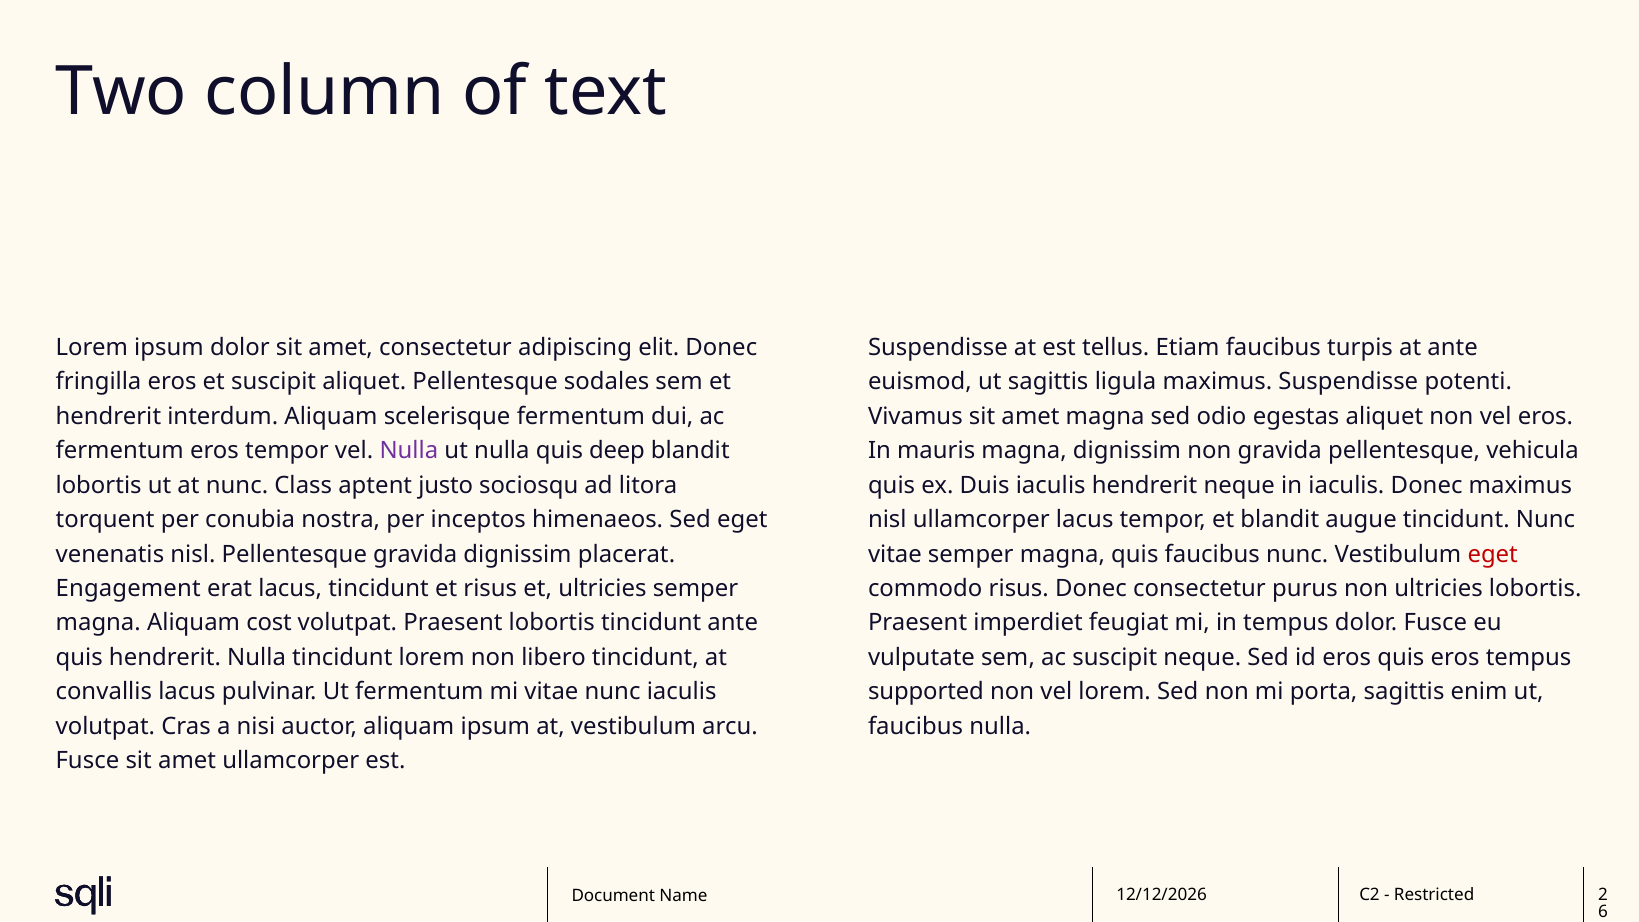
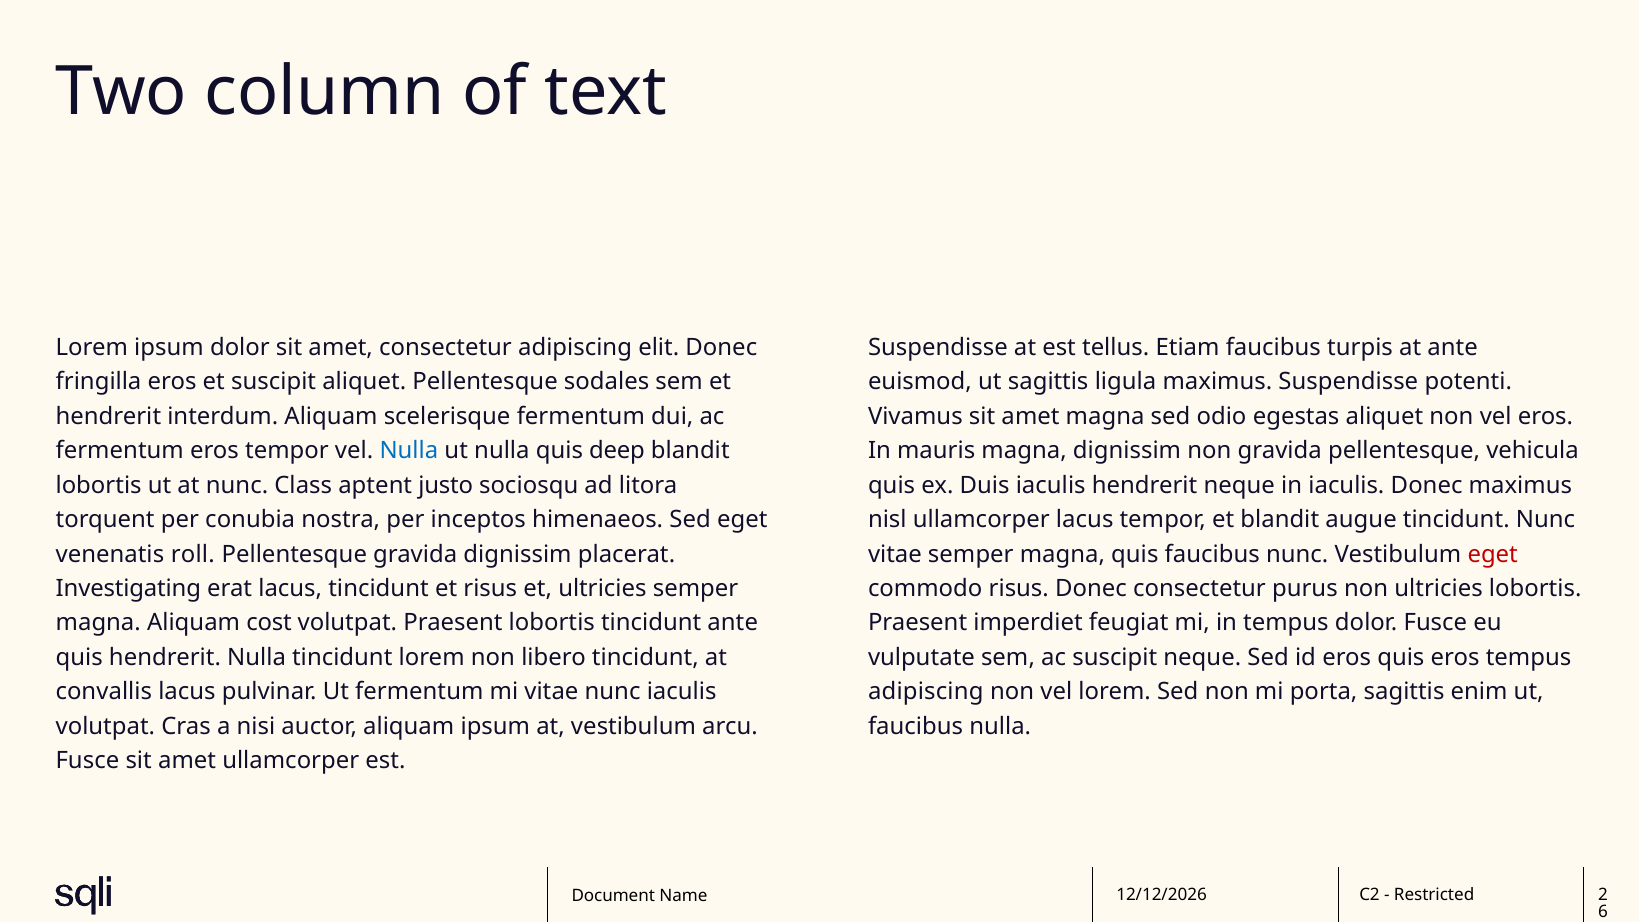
Nulla at (409, 451) colour: purple -> blue
venenatis nisl: nisl -> roll
Engagement: Engagement -> Investigating
supported at (926, 692): supported -> adipiscing
